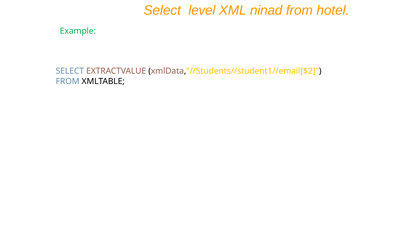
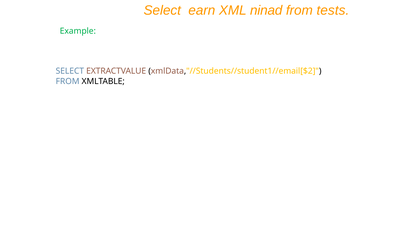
level: level -> earn
hotel: hotel -> tests
